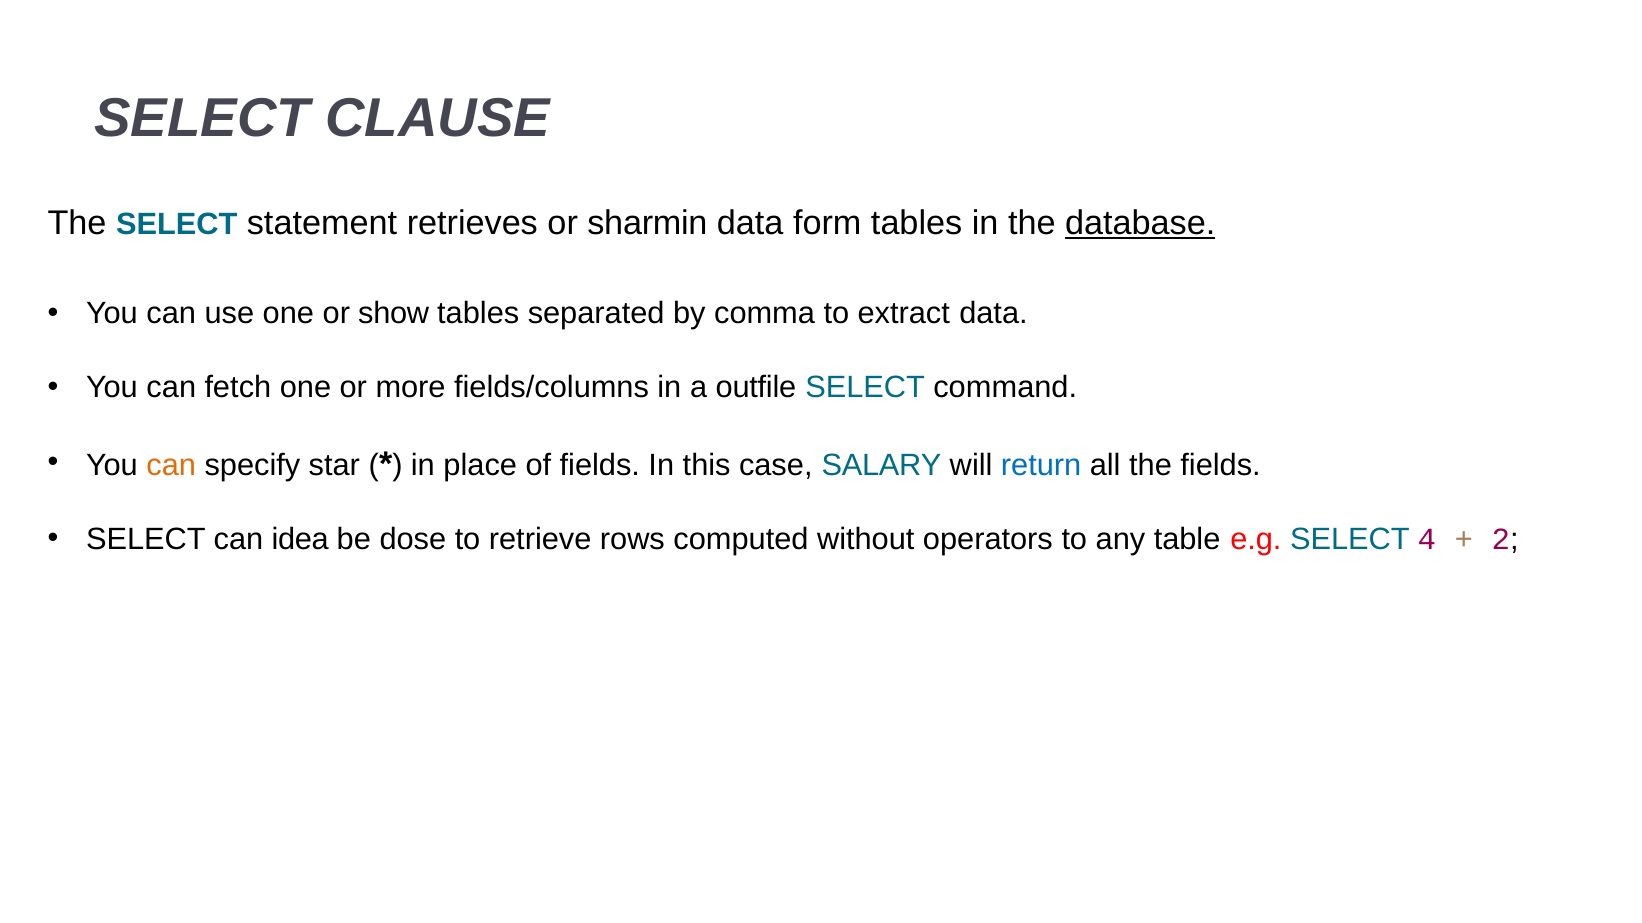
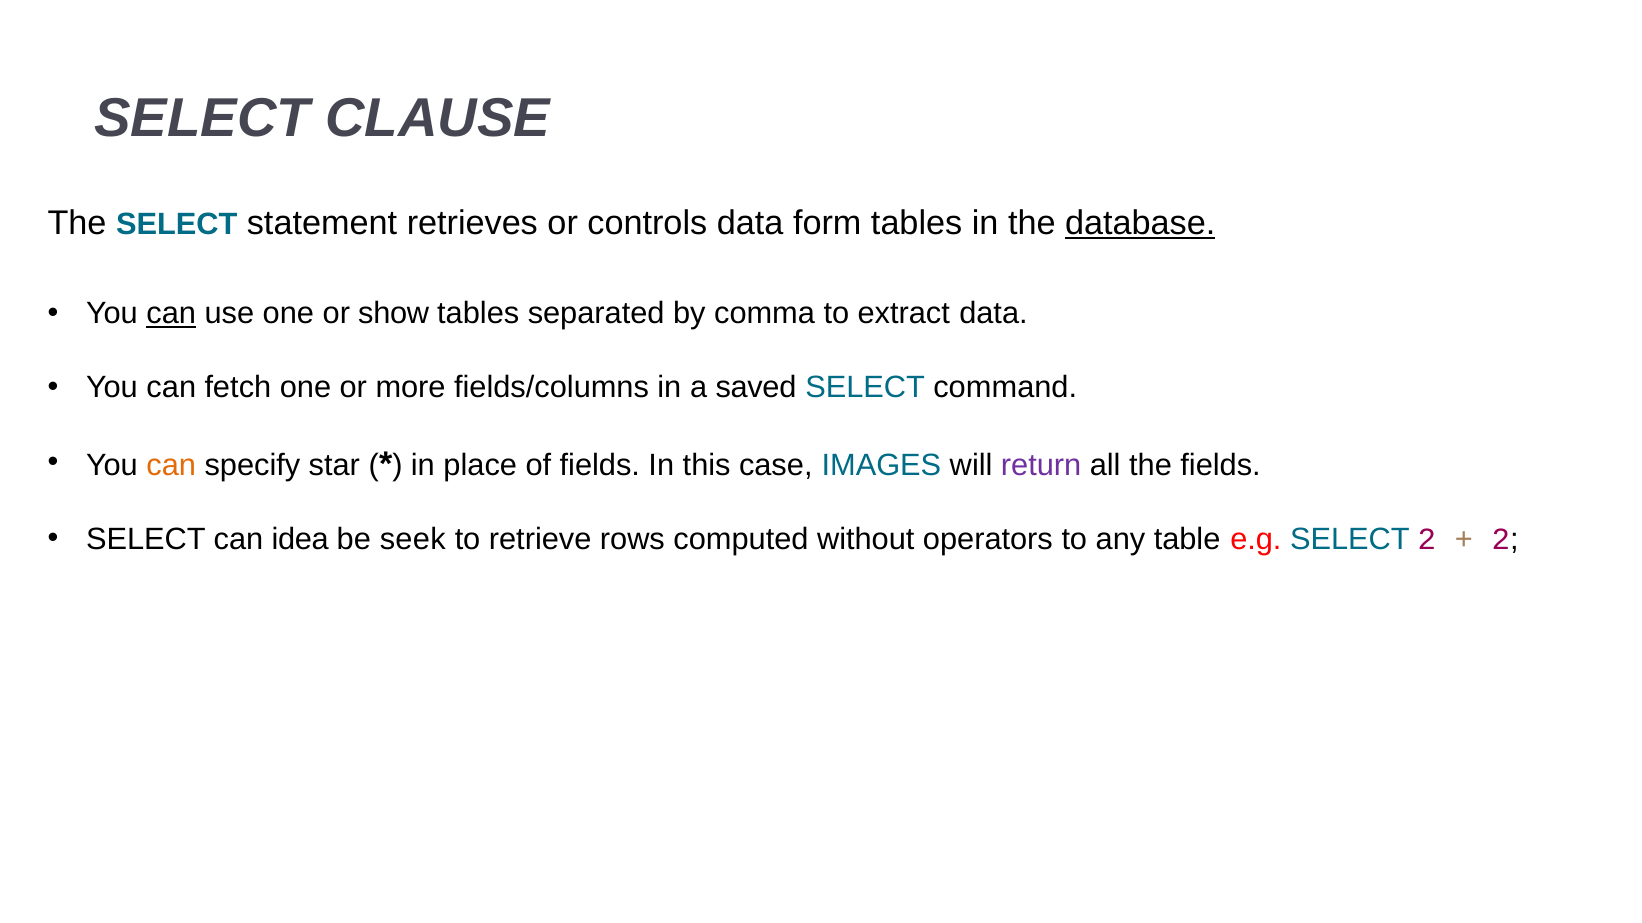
sharmin: sharmin -> controls
can at (171, 314) underline: none -> present
outfile: outfile -> saved
SALARY: SALARY -> IMAGES
return colour: blue -> purple
dose: dose -> seek
SELECT 4: 4 -> 2
